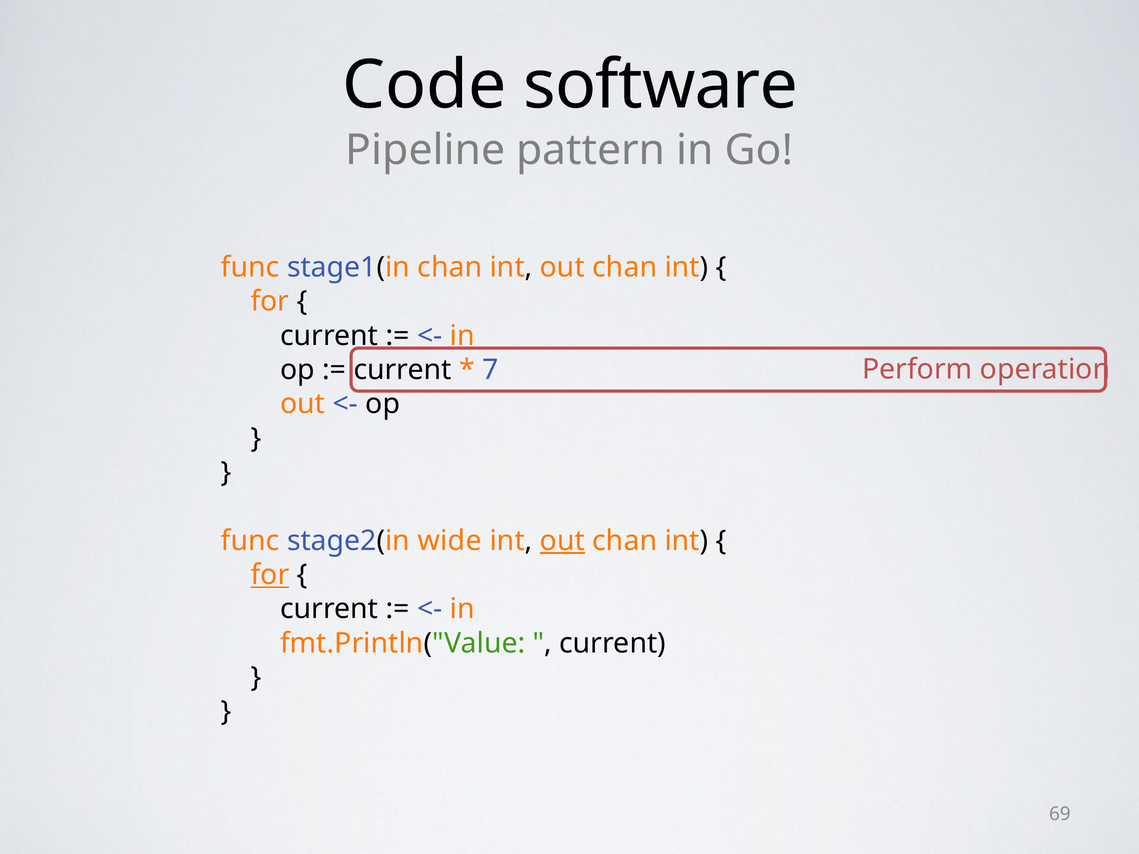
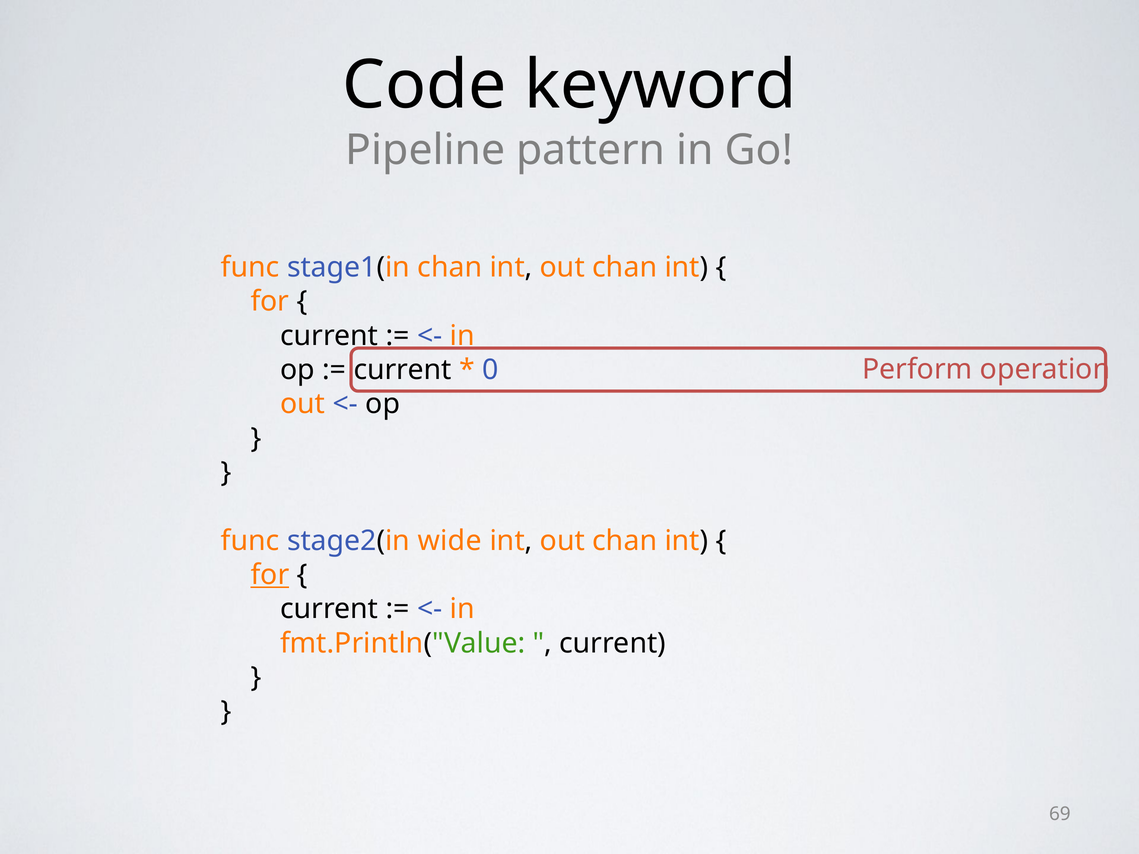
software: software -> keyword
7: 7 -> 0
out at (562, 541) underline: present -> none
